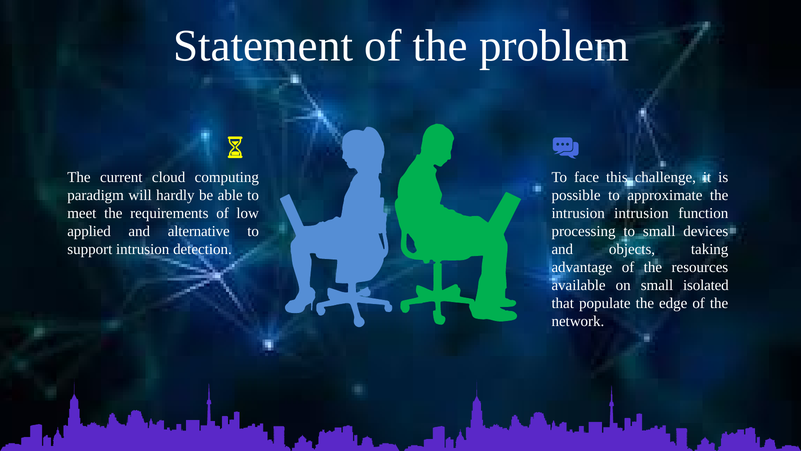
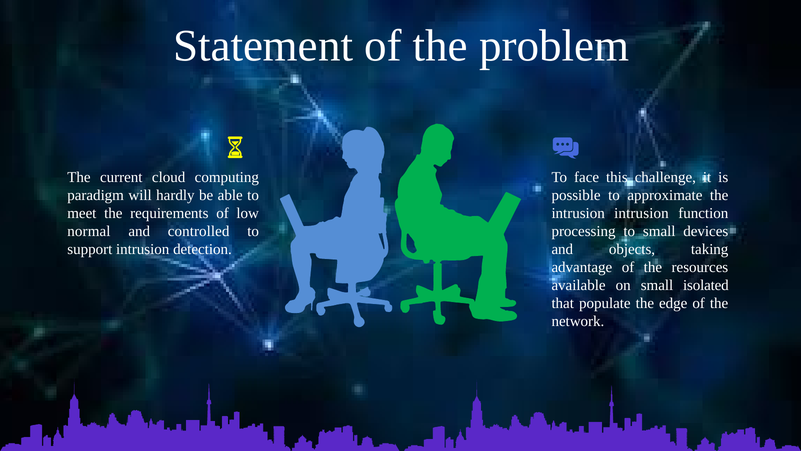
applied: applied -> normal
alternative: alternative -> controlled
